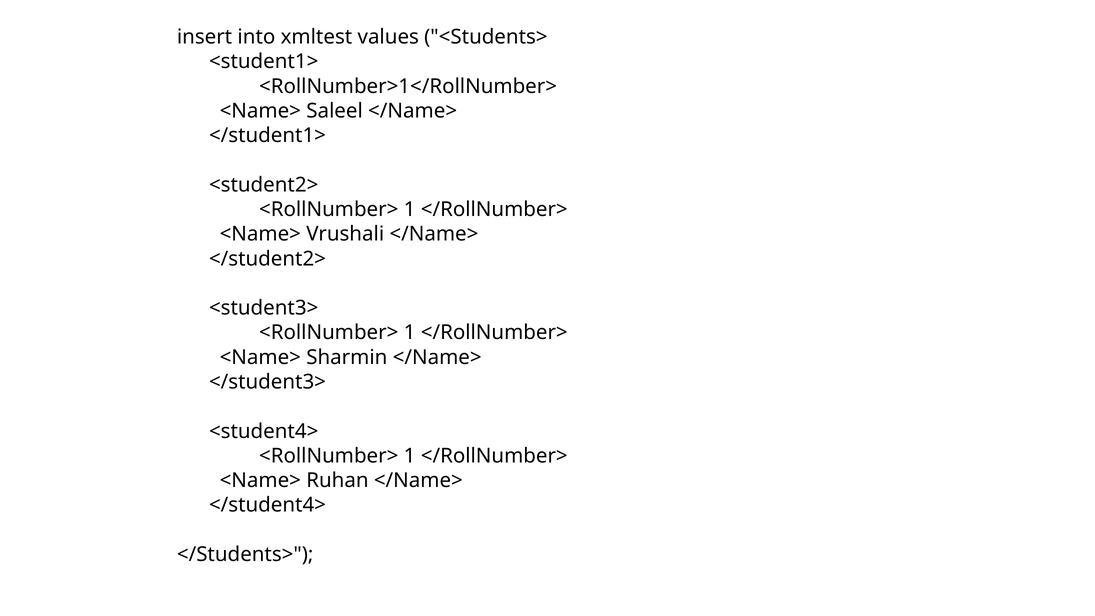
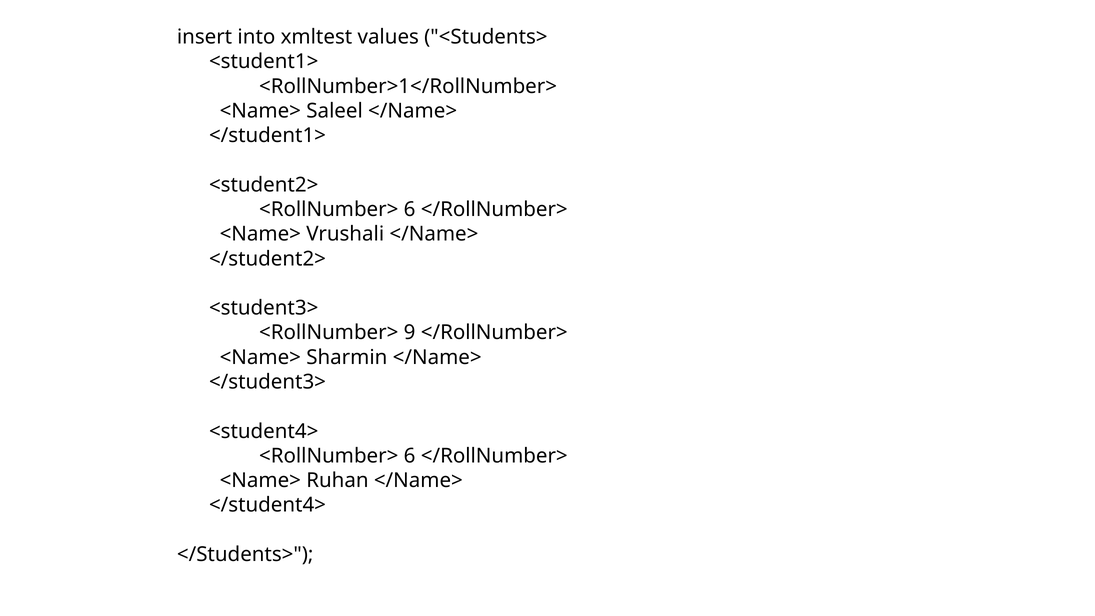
1 at (410, 209): 1 -> 6
1 at (410, 333): 1 -> 9
1 at (410, 456): 1 -> 6
